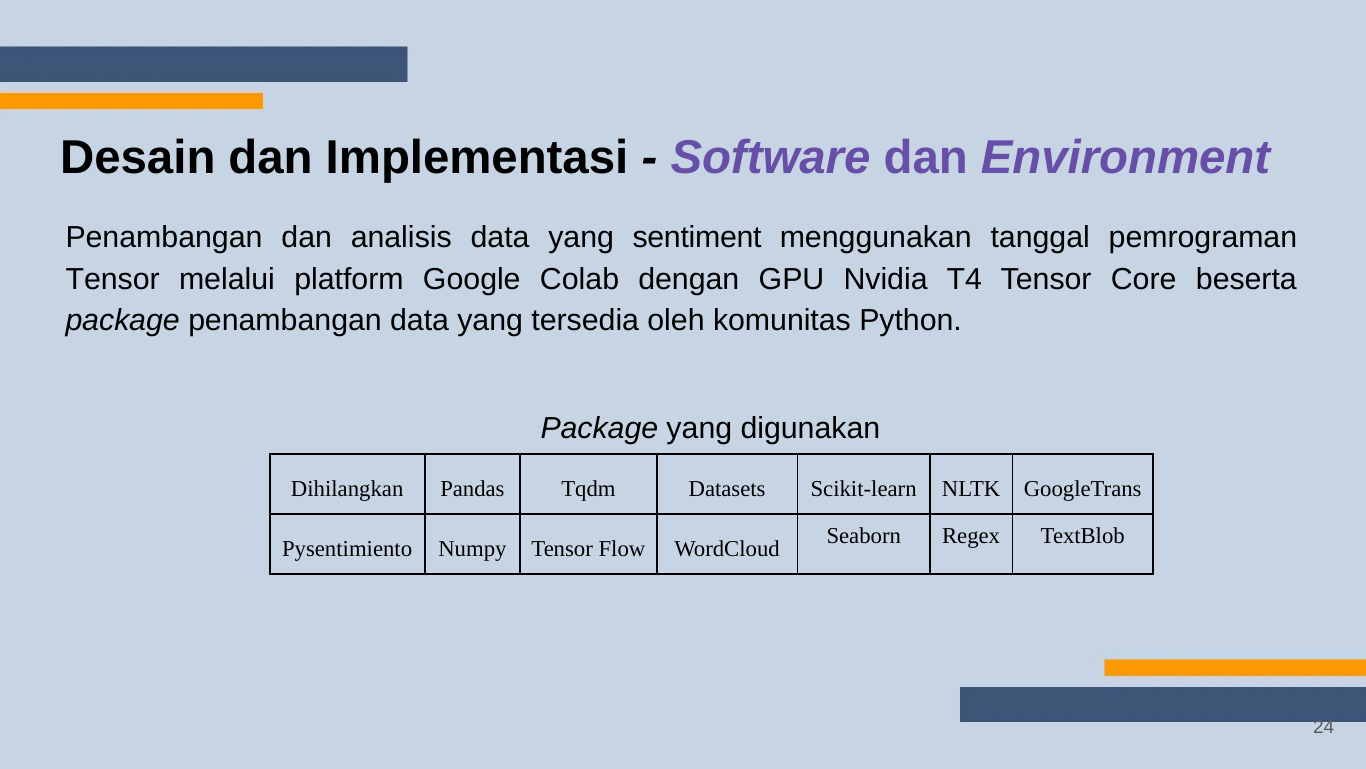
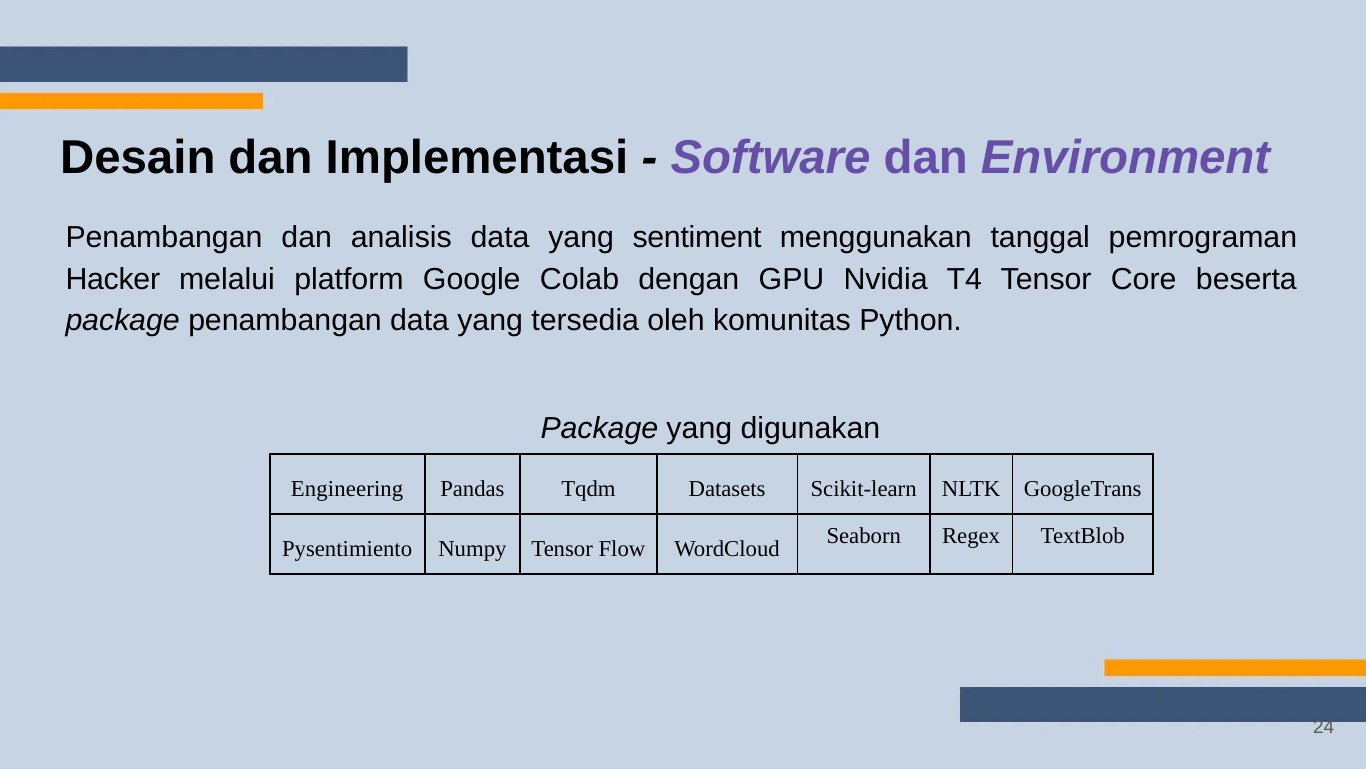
Tensor at (113, 279): Tensor -> Hacker
Dihilangkan: Dihilangkan -> Engineering
